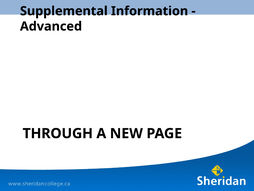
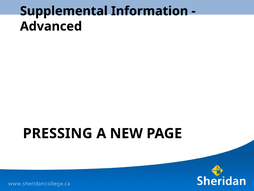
THROUGH: THROUGH -> PRESSING
